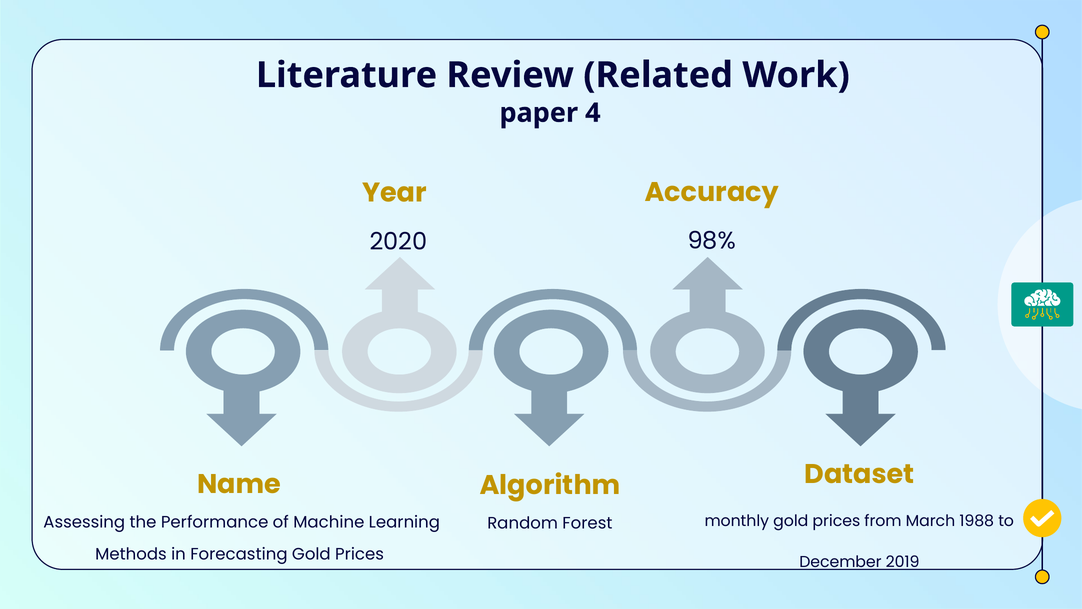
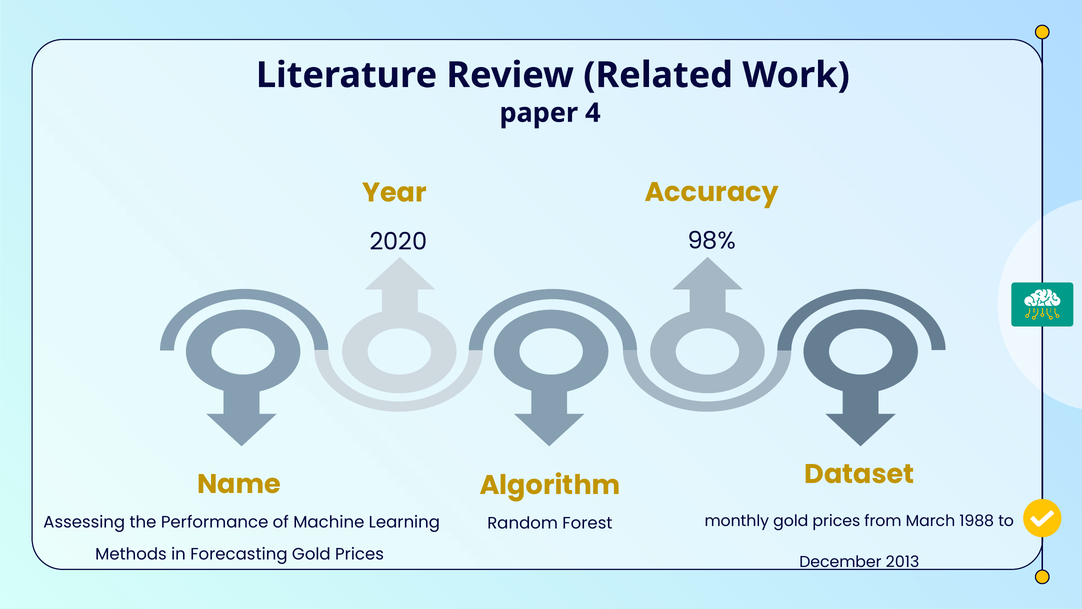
2019: 2019 -> 2013
